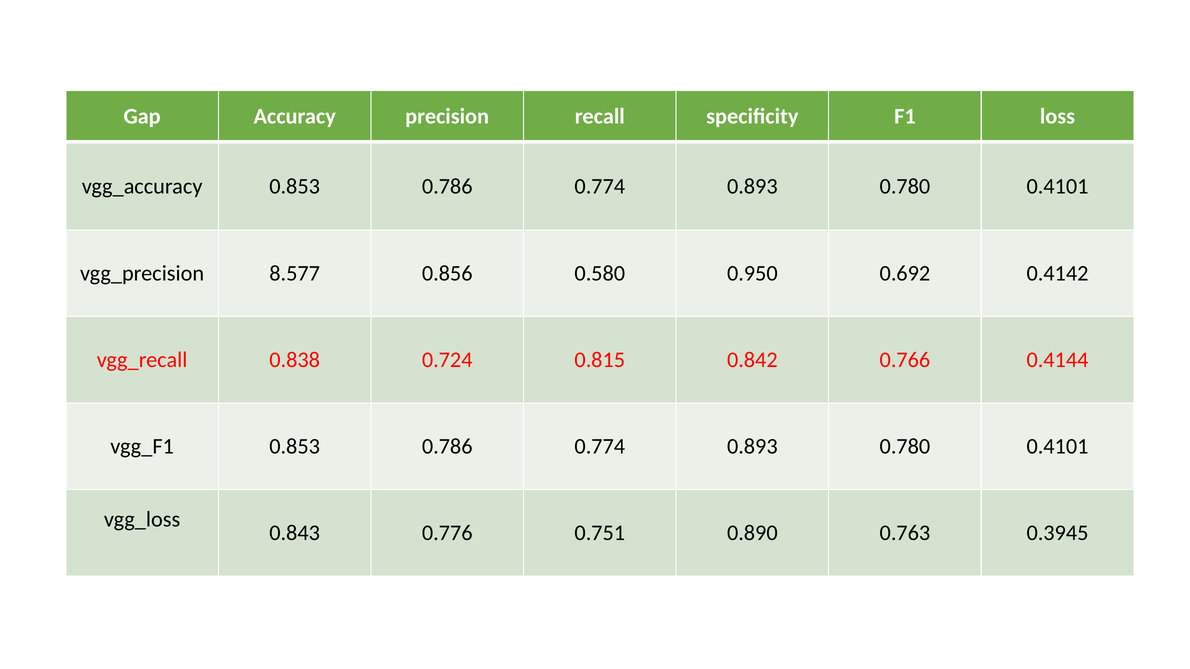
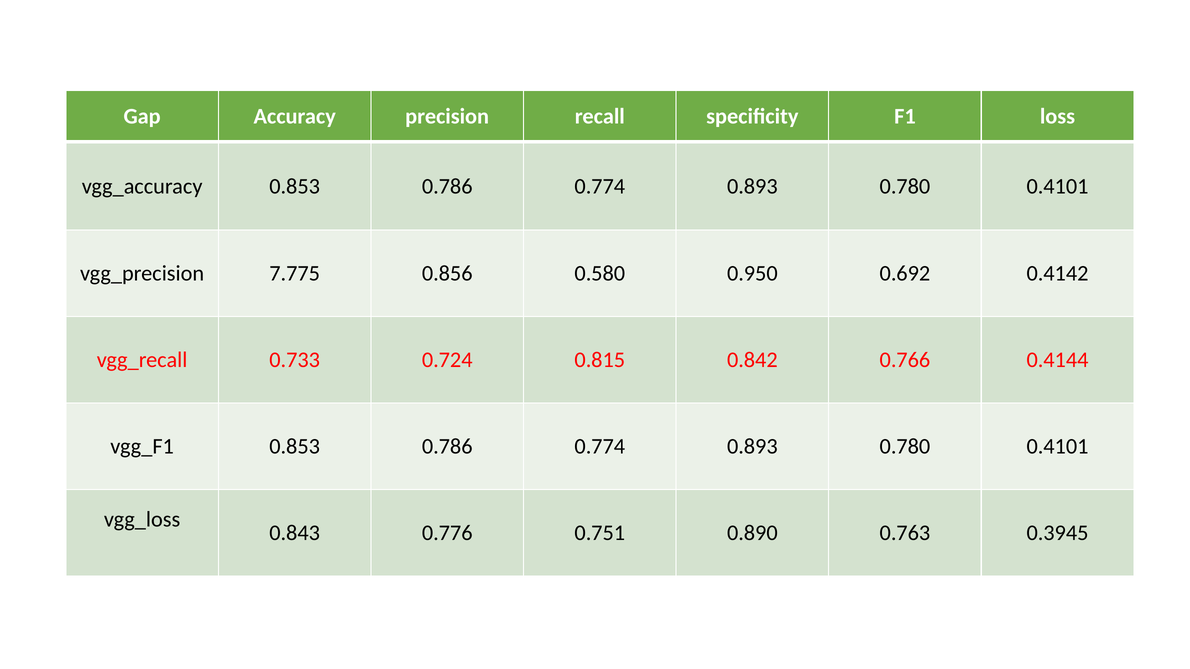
8.577: 8.577 -> 7.775
0.838: 0.838 -> 0.733
